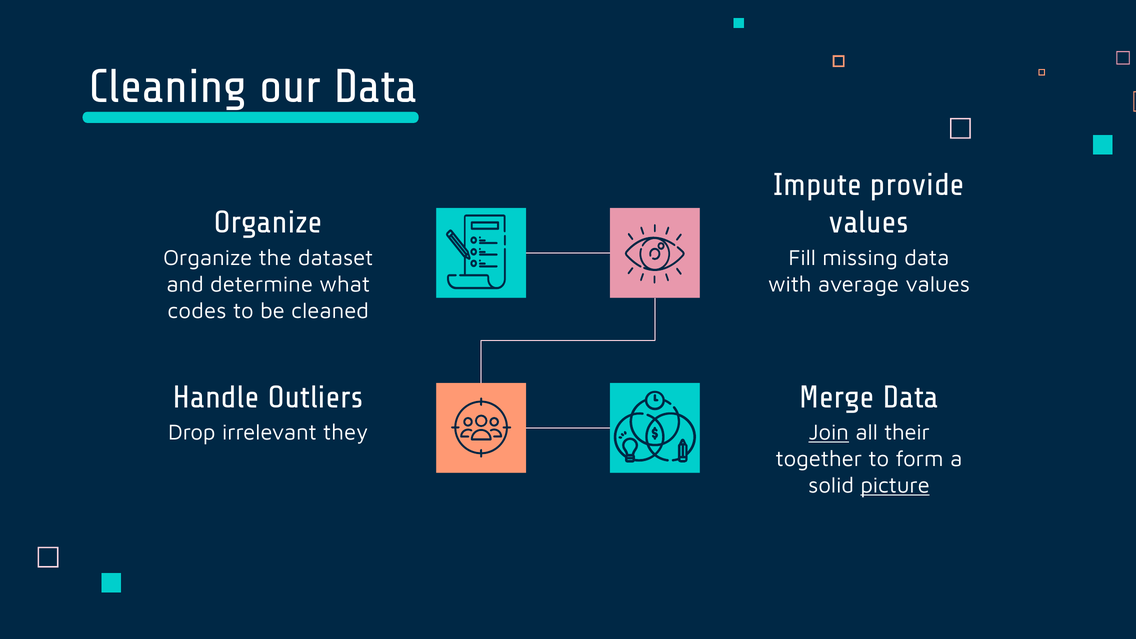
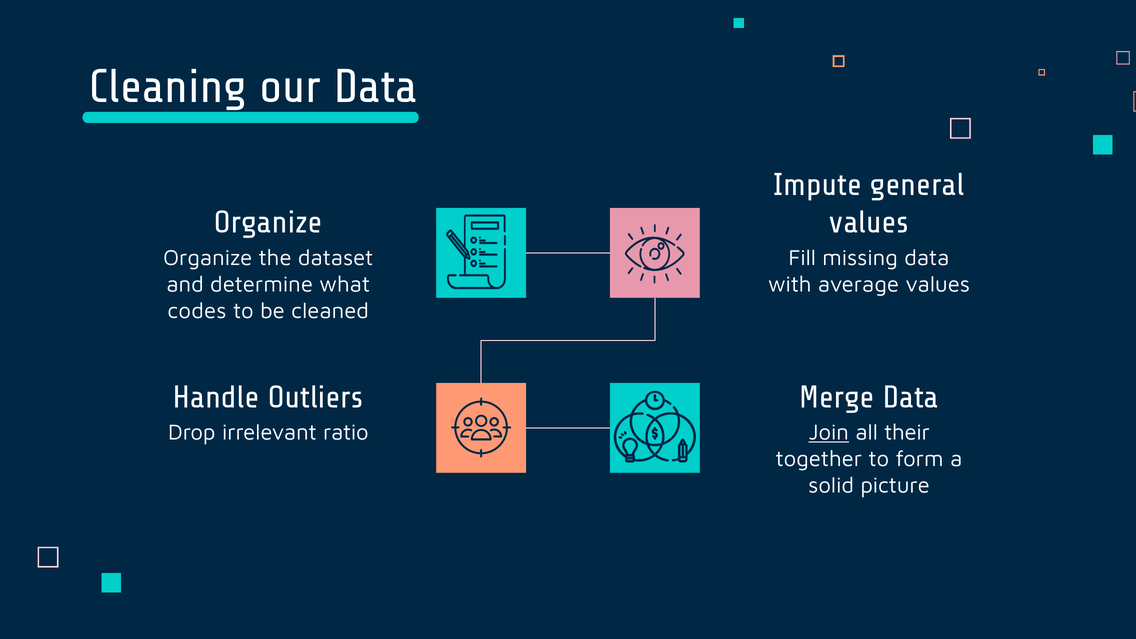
provide: provide -> general
they: they -> ratio
picture underline: present -> none
